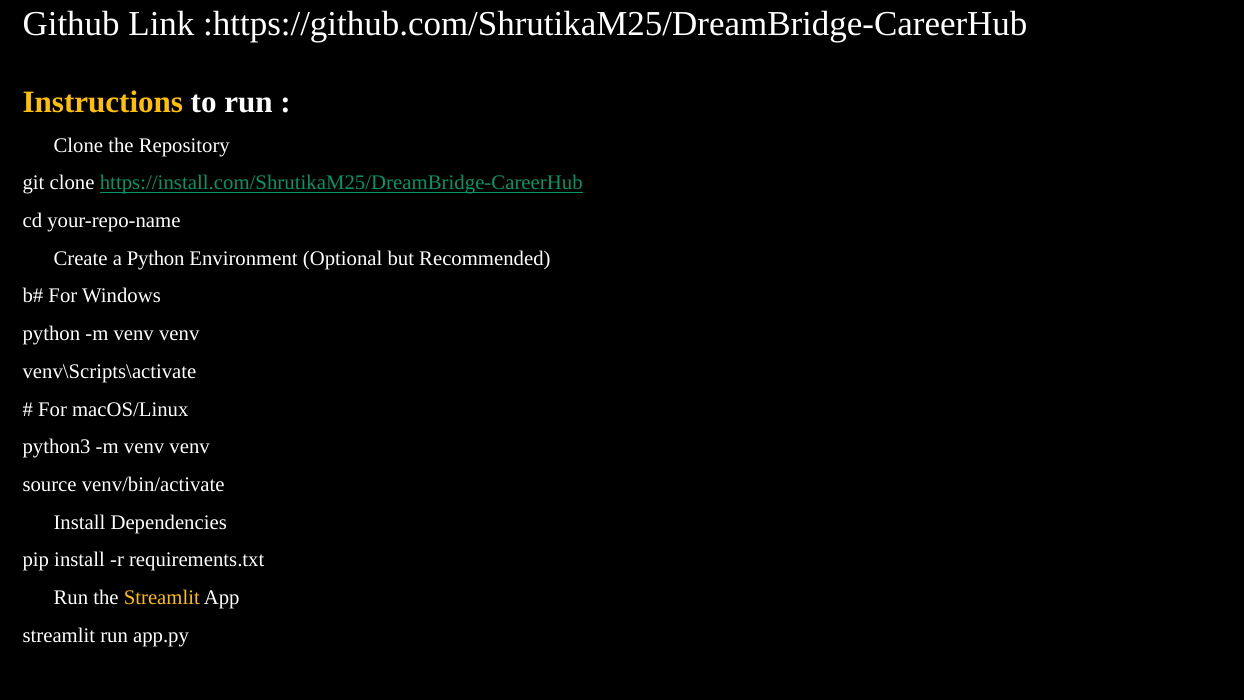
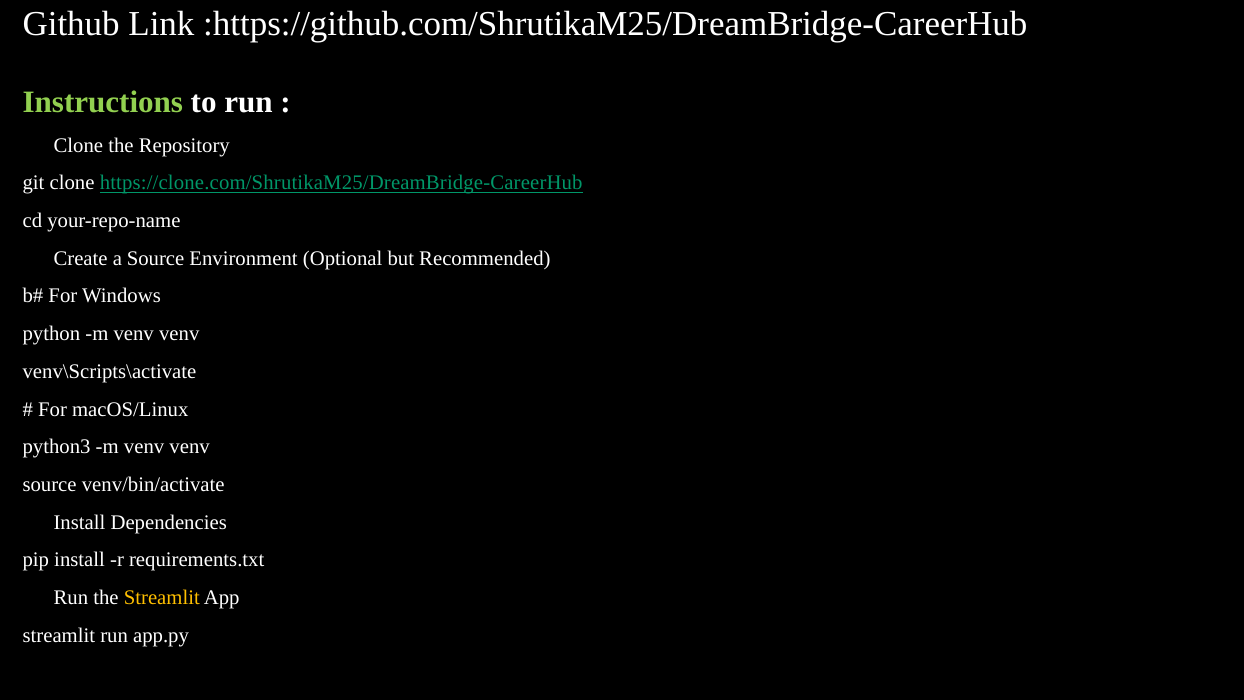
Instructions colour: yellow -> light green
https://install.com/ShrutikaM25/DreamBridge-CareerHub: https://install.com/ShrutikaM25/DreamBridge-CareerHub -> https://clone.com/ShrutikaM25/DreamBridge-CareerHub
a Python: Python -> Source
